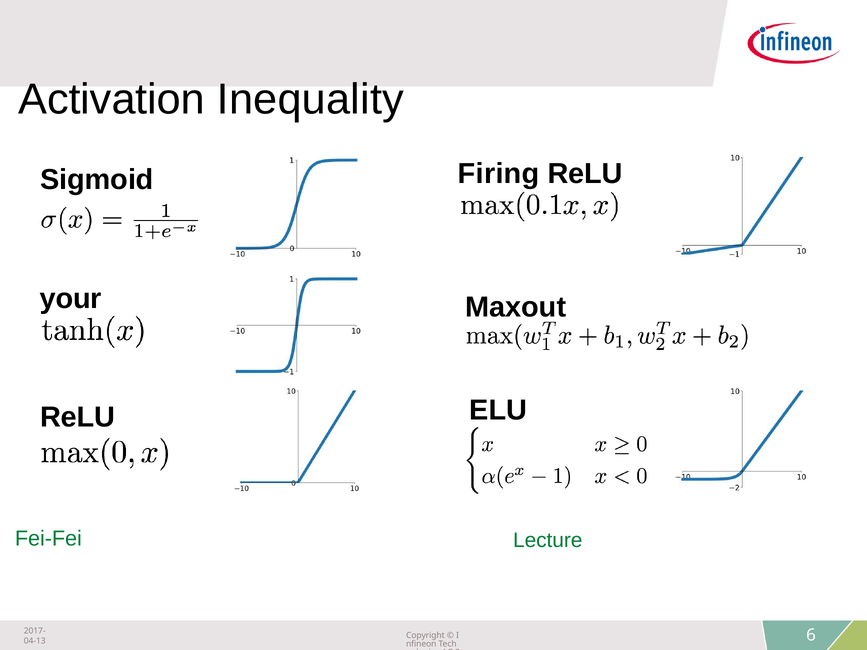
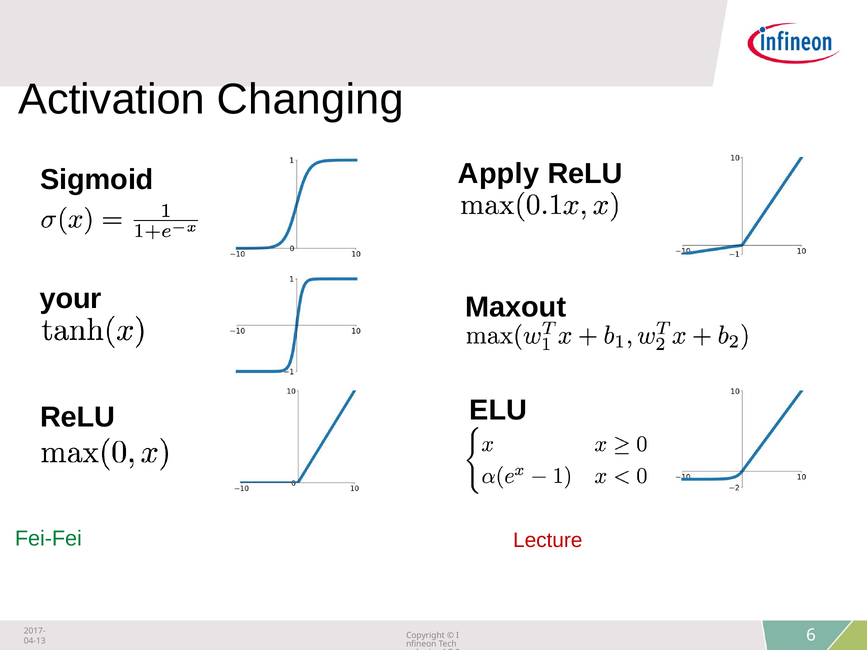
Inequality: Inequality -> Changing
Firing: Firing -> Apply
Lecture colour: green -> red
